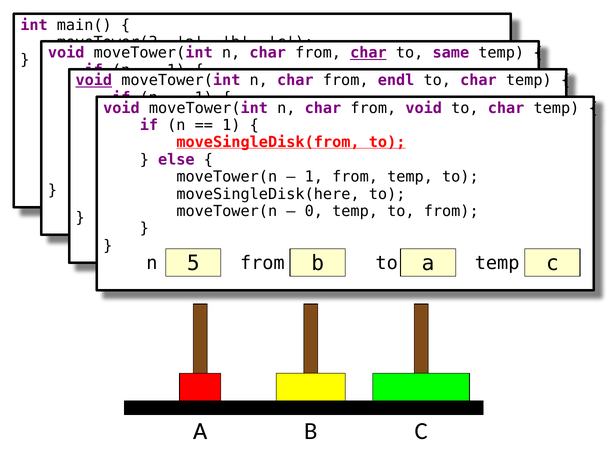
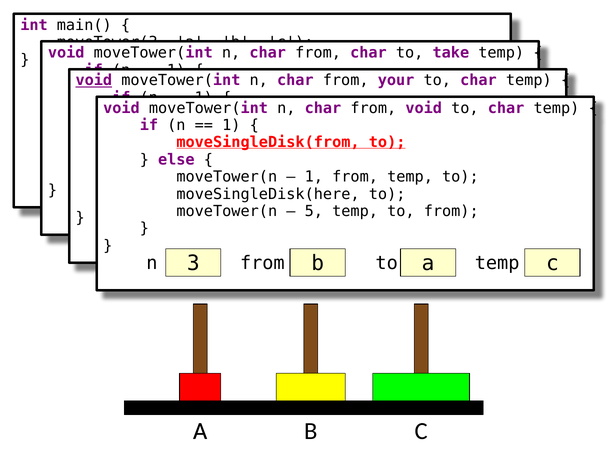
char at (368, 53) underline: present -> none
same: same -> take
endl: endl -> your
0: 0 -> 5
5 at (193, 263): 5 -> 3
